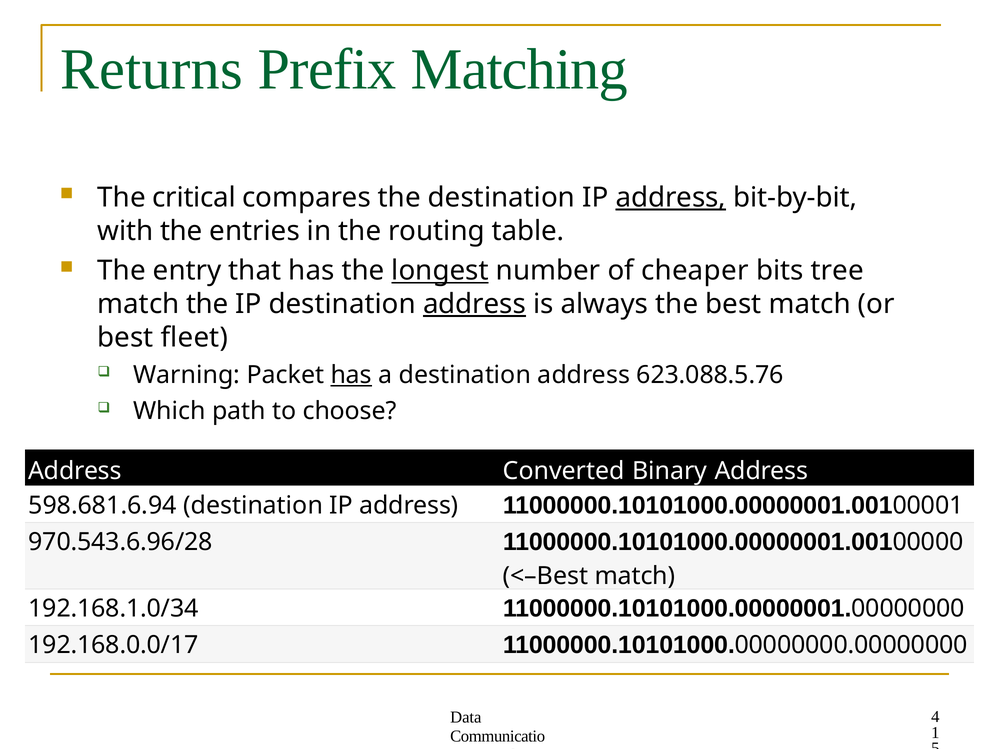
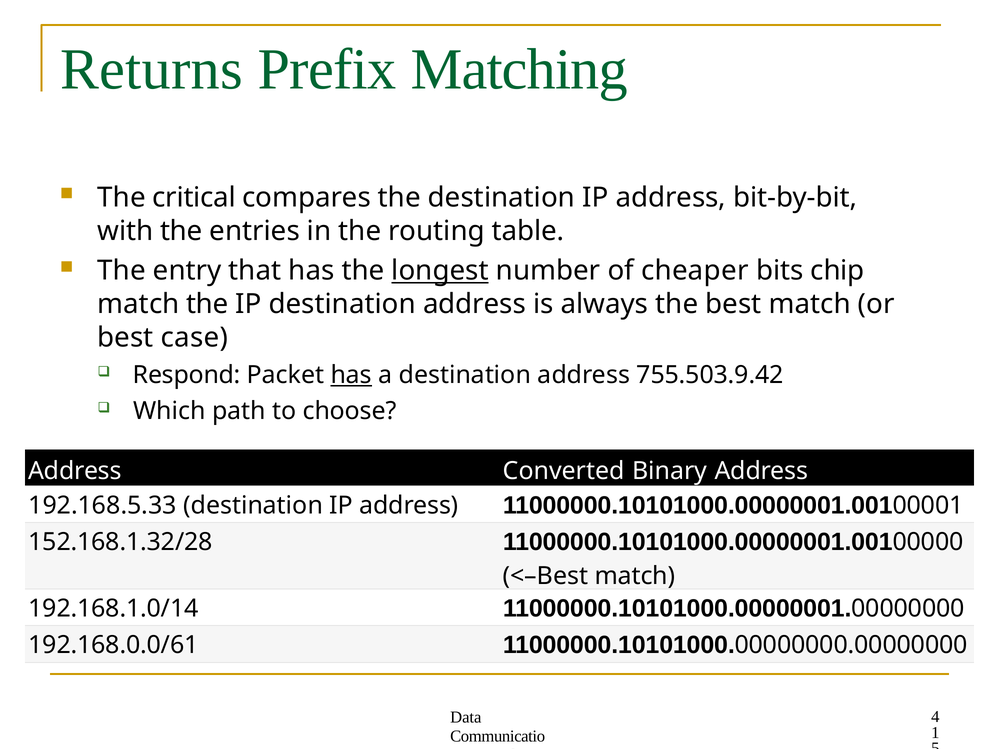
address at (671, 198) underline: present -> none
tree: tree -> chip
address at (474, 304) underline: present -> none
fleet: fleet -> case
Warning: Warning -> Respond
623.088.5.76: 623.088.5.76 -> 755.503.9.42
598.681.6.94: 598.681.6.94 -> 192.168.5.33
970.543.6.96/28: 970.543.6.96/28 -> 152.168.1.32/28
192.168.1.0/34: 192.168.1.0/34 -> 192.168.1.0/14
192.168.0.0/17: 192.168.0.0/17 -> 192.168.0.0/61
